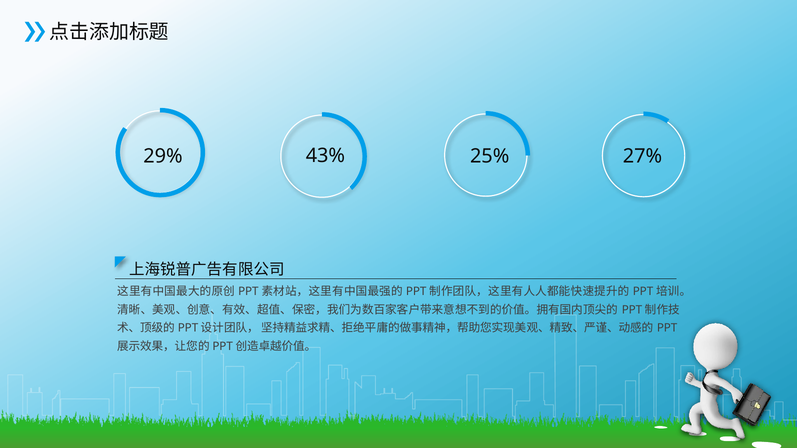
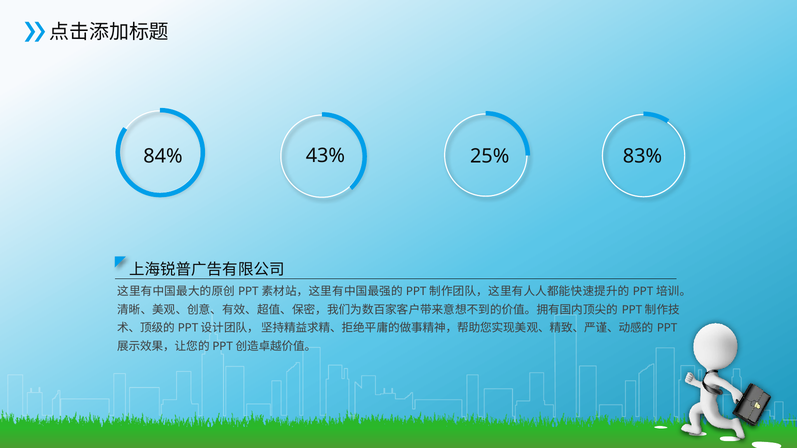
29%: 29% -> 84%
27%: 27% -> 83%
